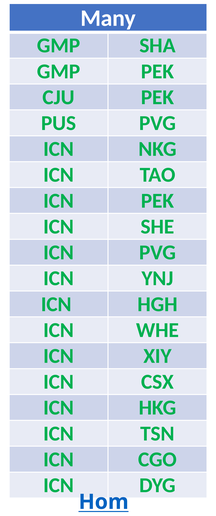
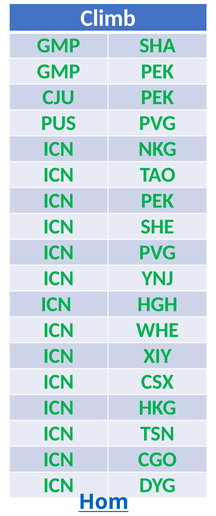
Many: Many -> Climb
